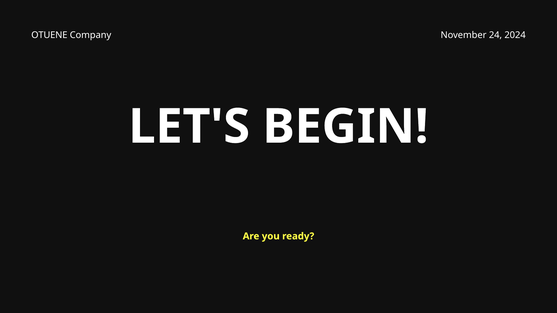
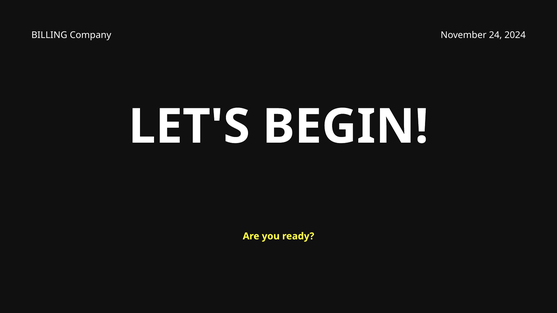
OTUENE: OTUENE -> BILLING
